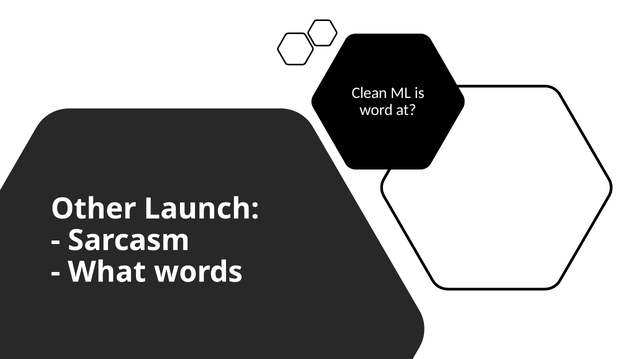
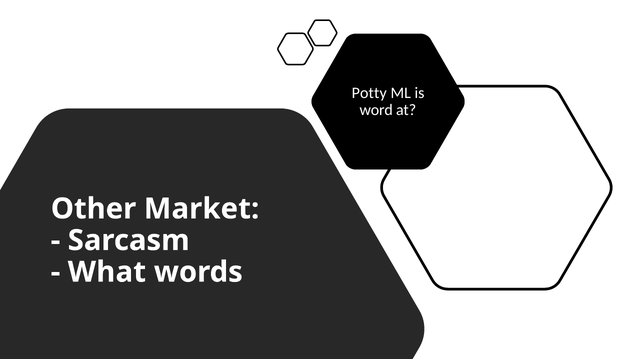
Clean: Clean -> Potty
Launch: Launch -> Market
